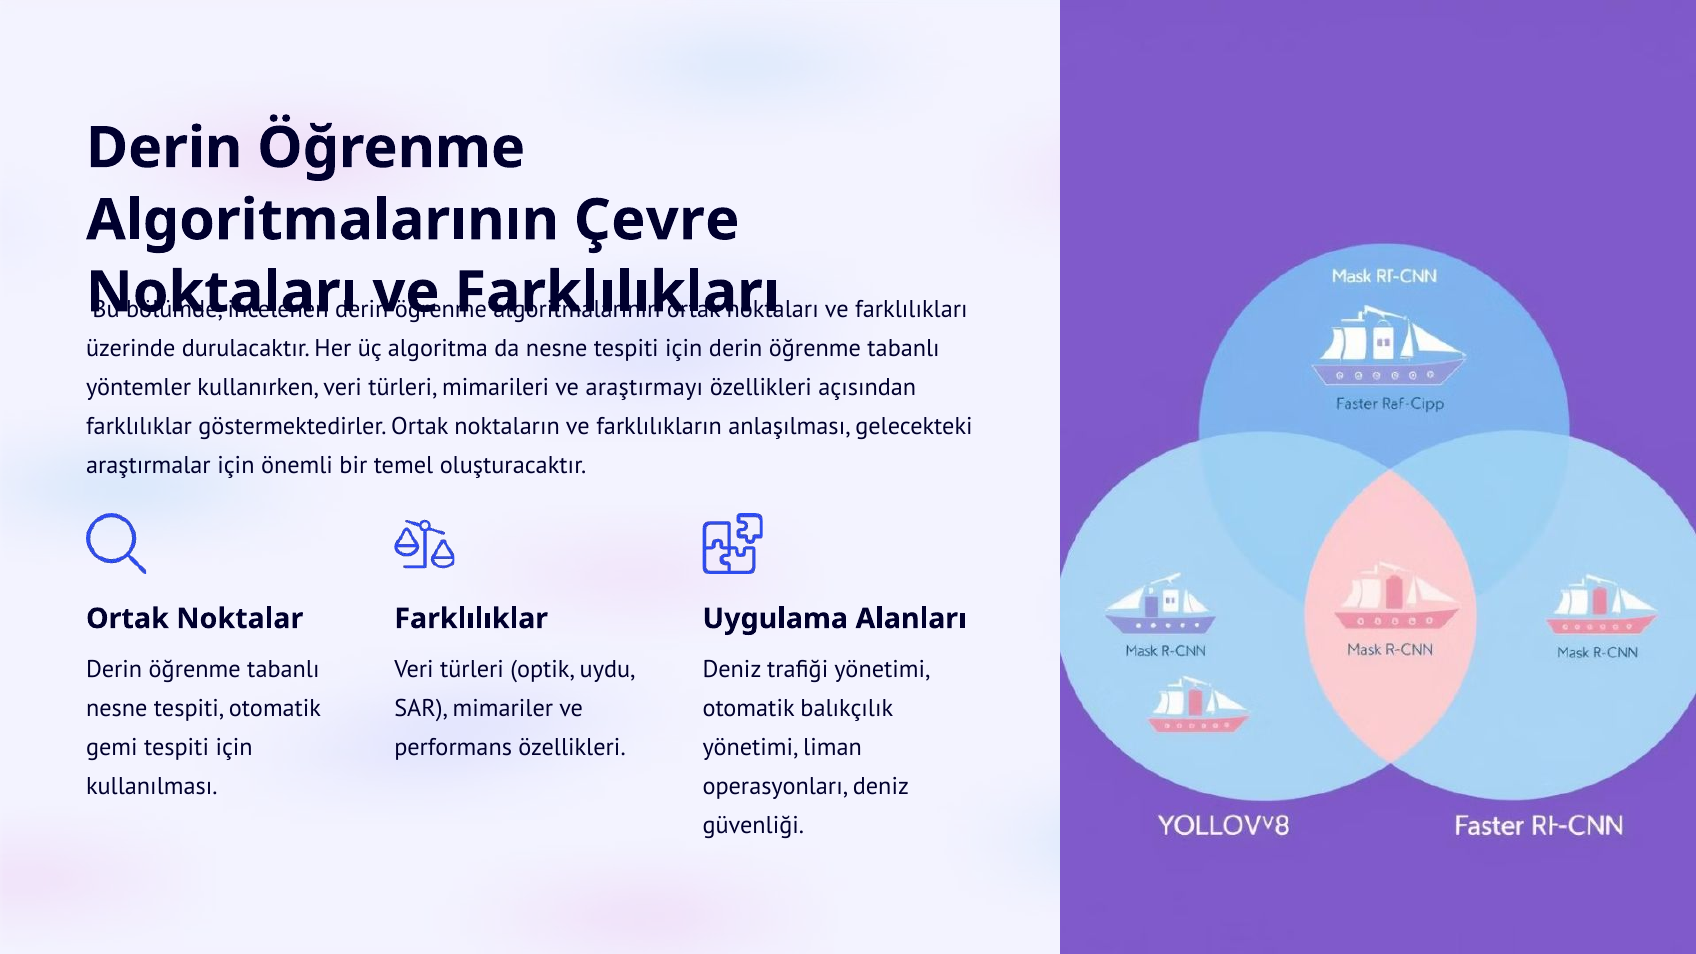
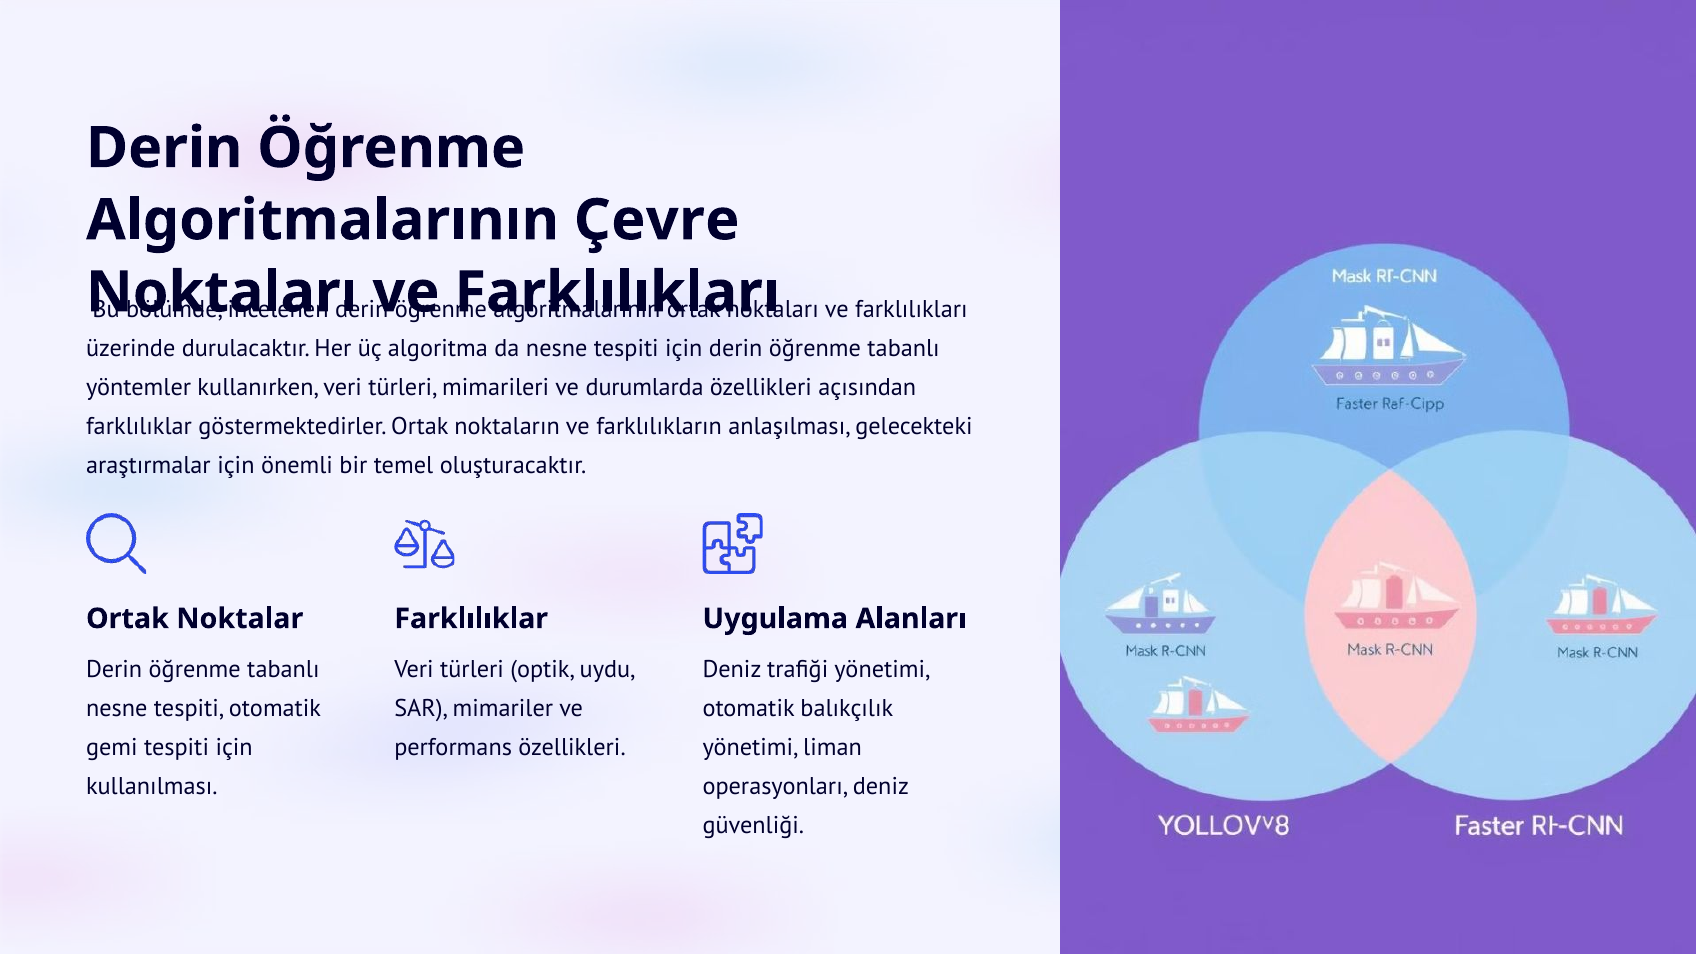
araştırmayı: araştırmayı -> durumlarda
